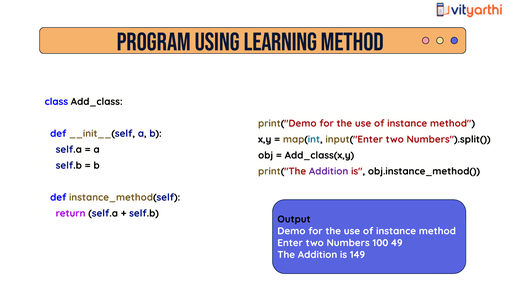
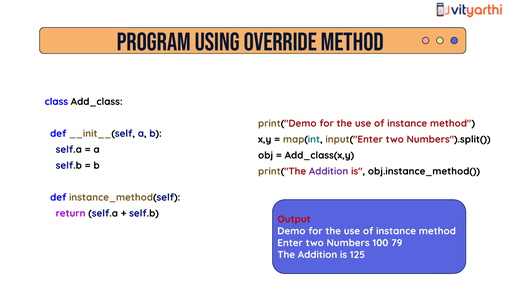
Learning: Learning -> Override
Output colour: black -> red
49: 49 -> 79
149: 149 -> 125
